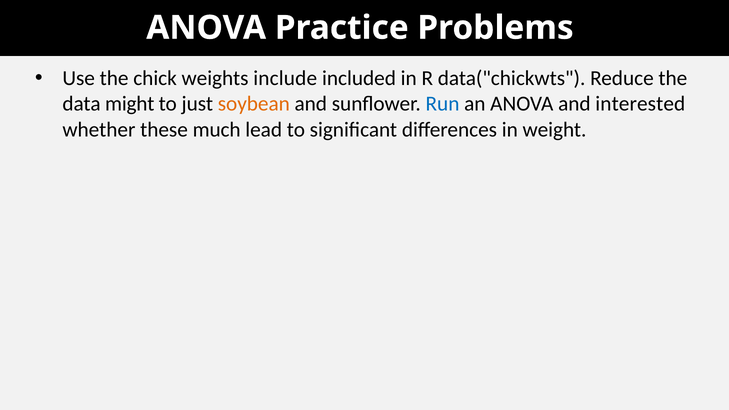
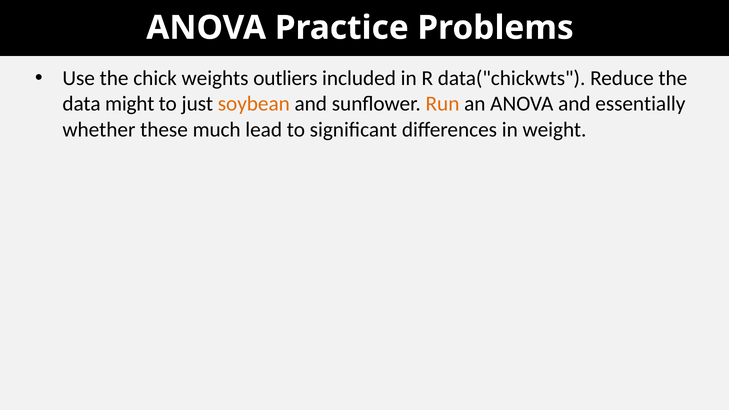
include: include -> outliers
Run colour: blue -> orange
interested: interested -> essentially
